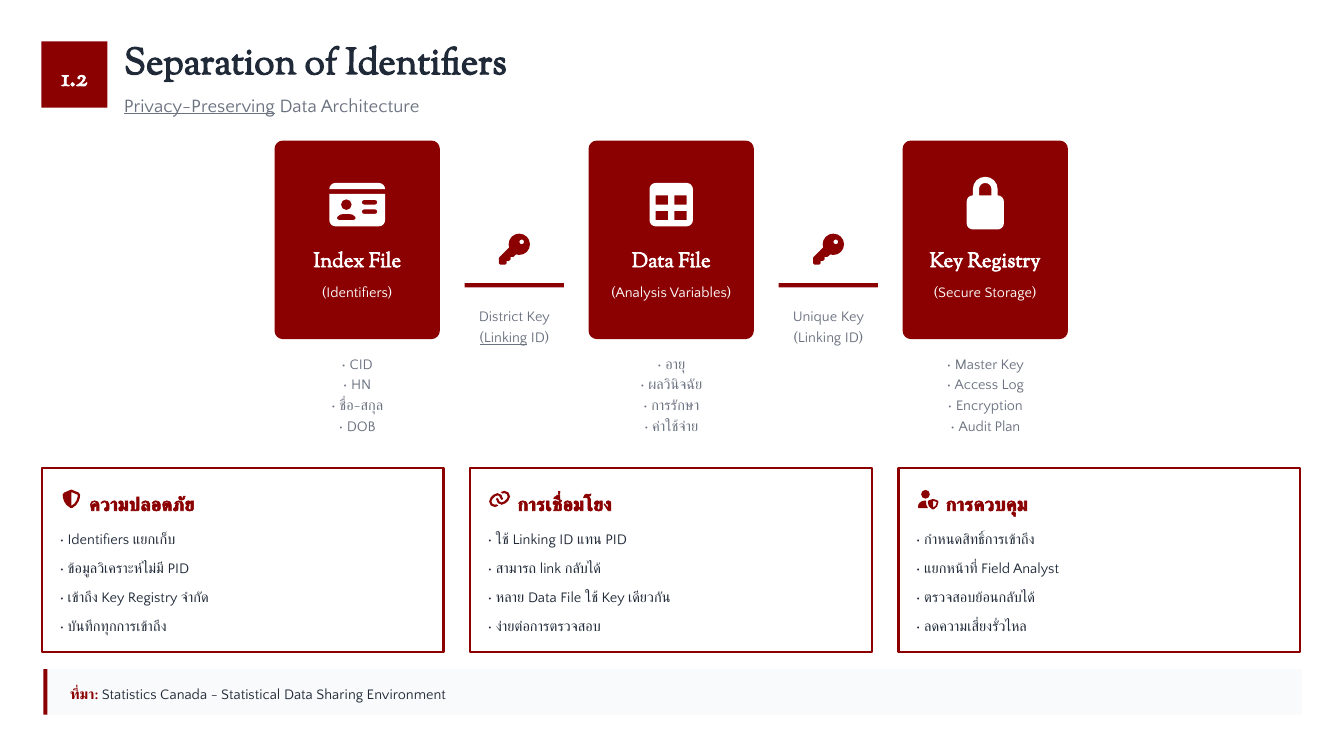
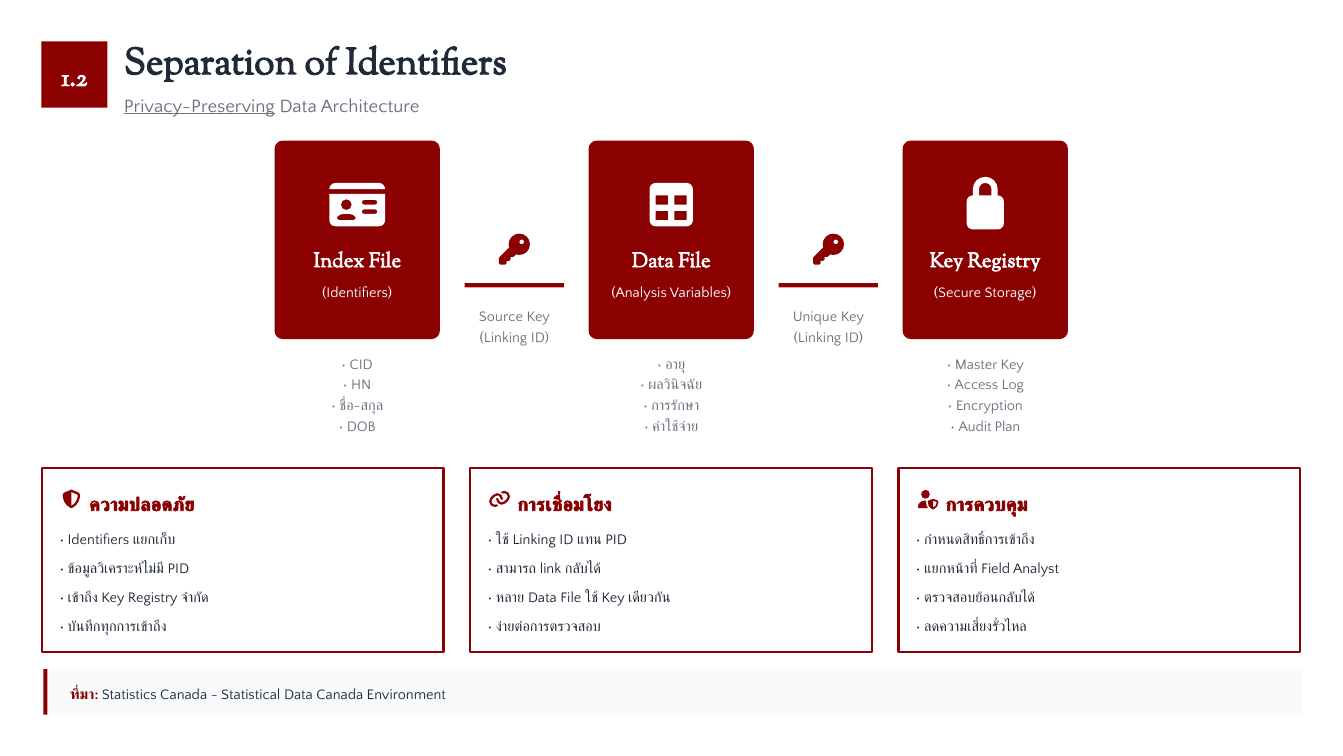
District: District -> Source
Linking at (503, 338) underline: present -> none
Data Sharing: Sharing -> Canada
